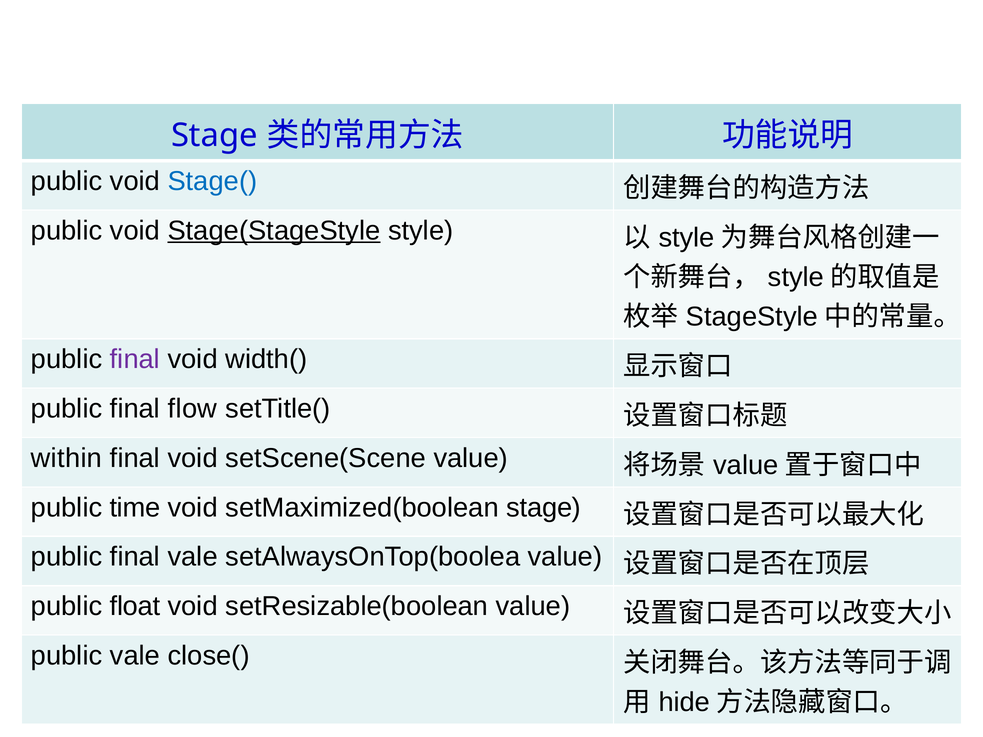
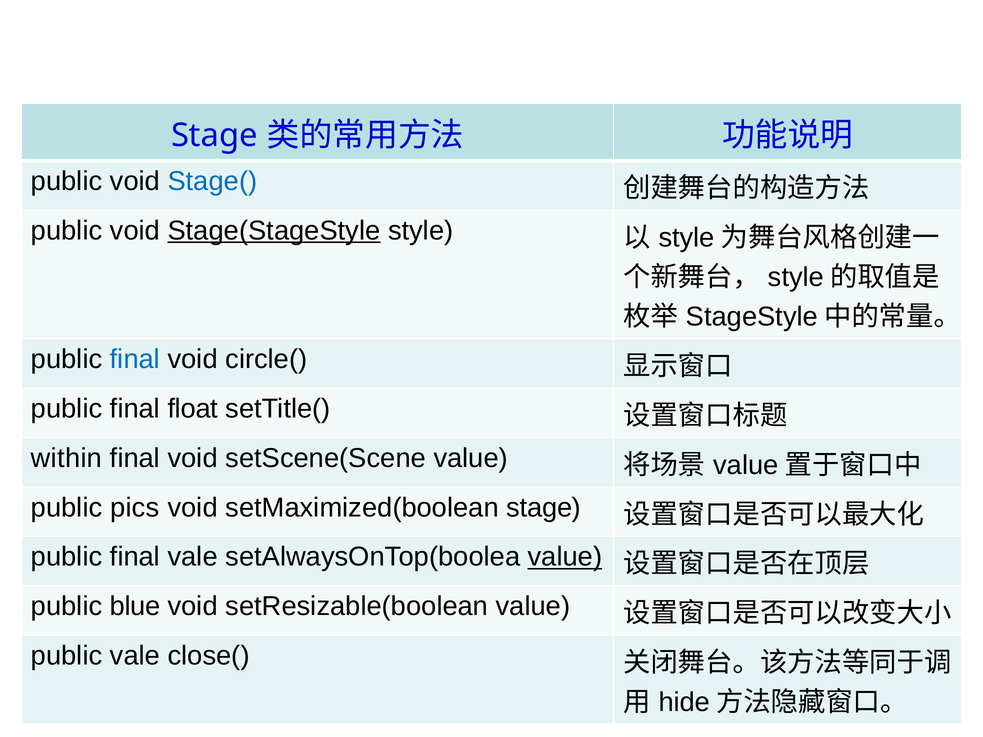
final at (135, 359) colour: purple -> blue
width(: width( -> circle(
flow: flow -> float
time: time -> pics
value at (565, 557) underline: none -> present
float: float -> blue
